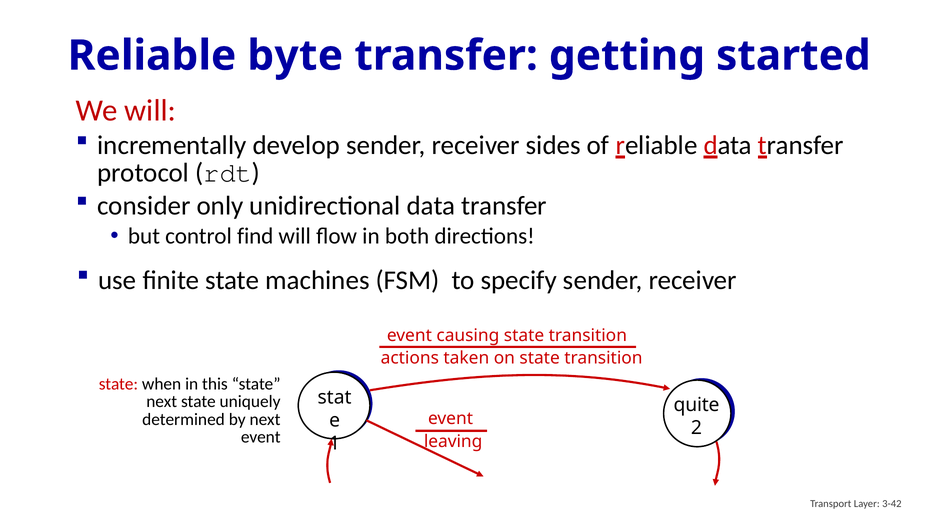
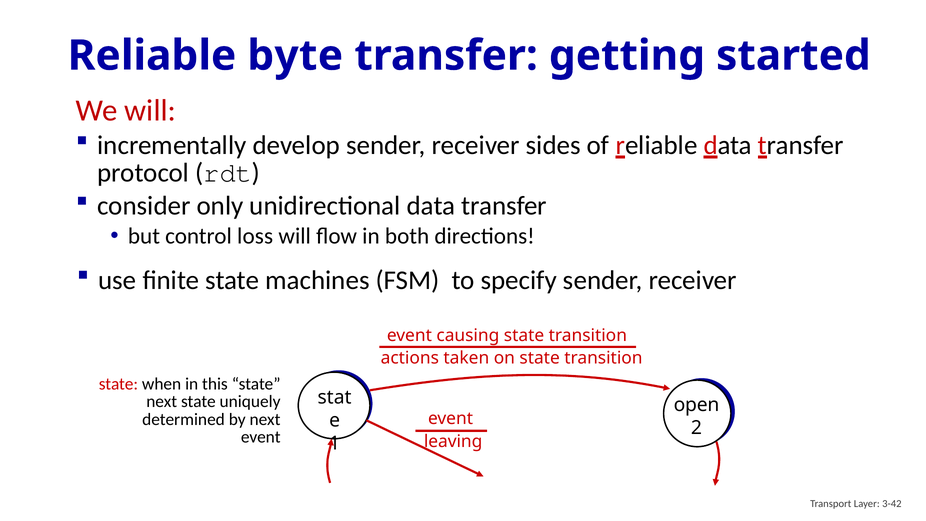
find: find -> loss
quite: quite -> open
